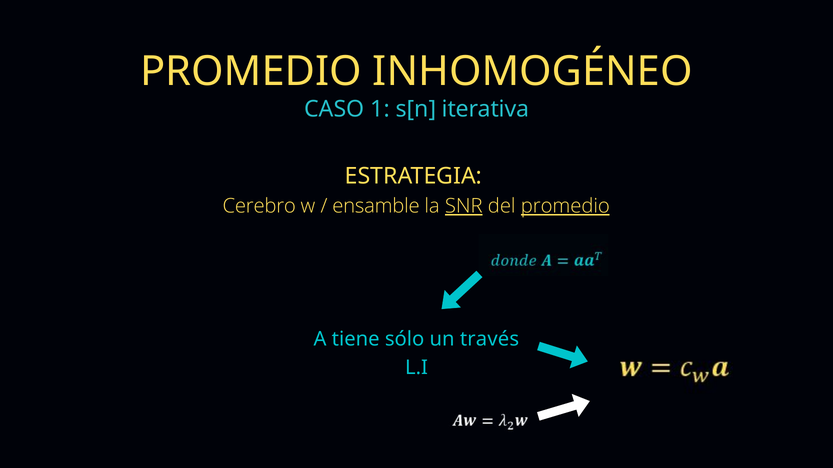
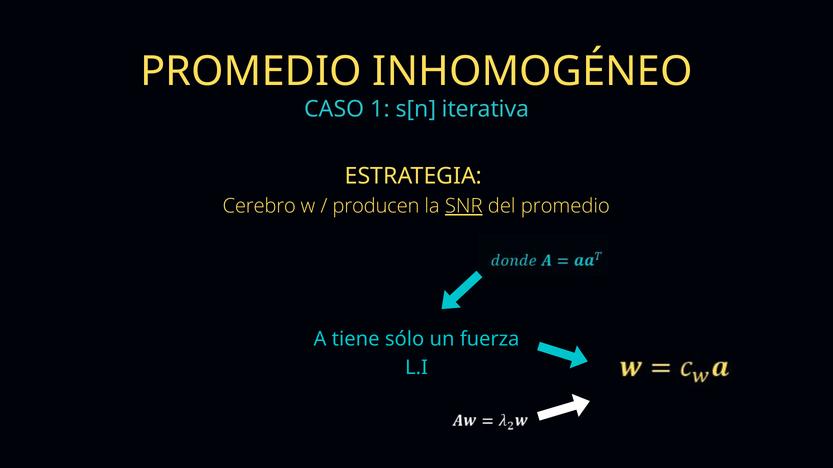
ensamble: ensamble -> producen
promedio at (565, 206) underline: present -> none
través: través -> fuerza
